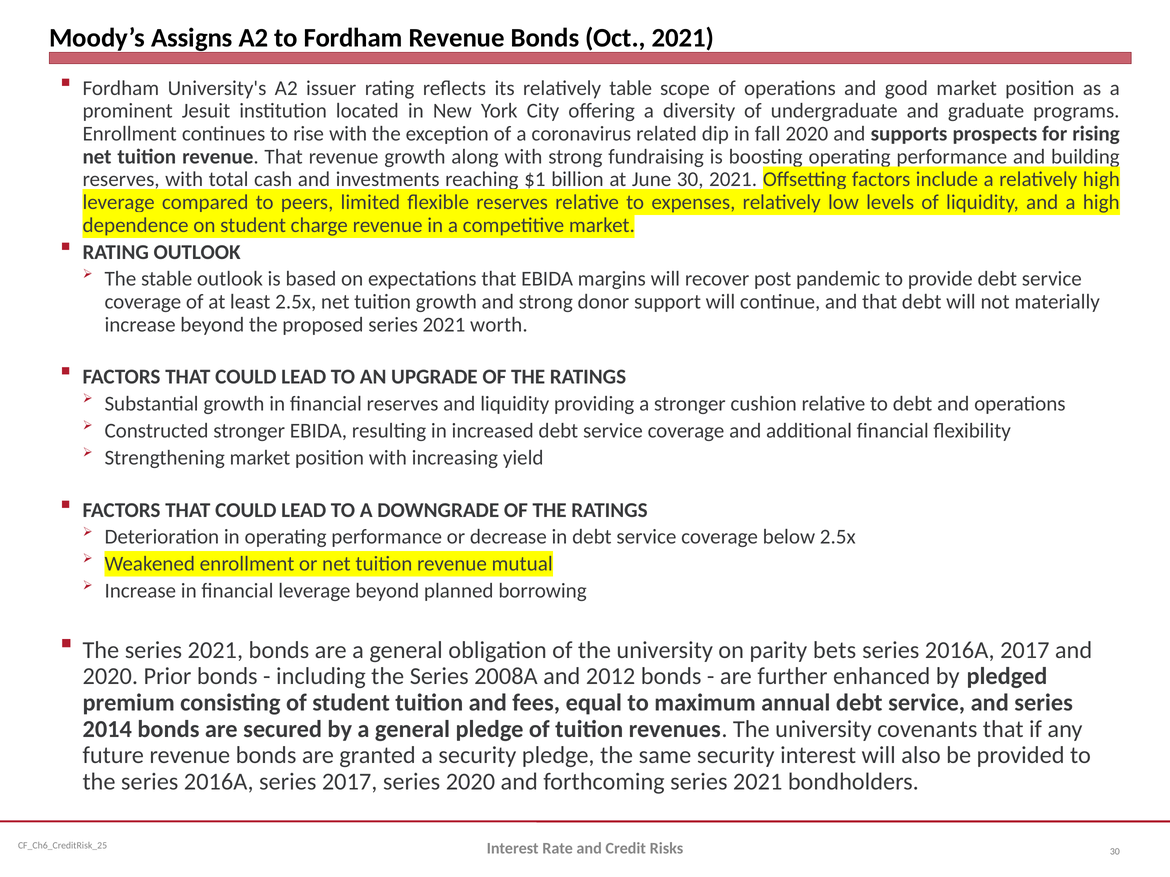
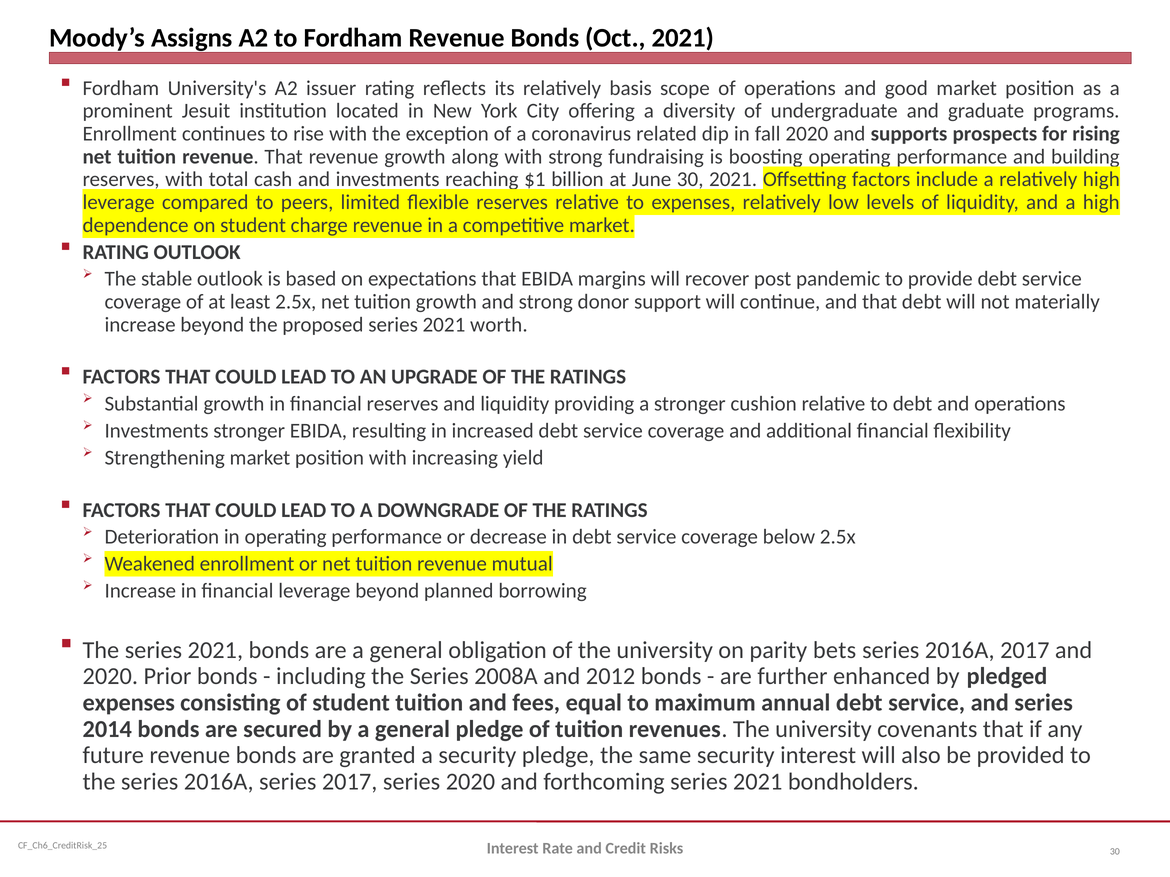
table: table -> basis
Constructed at (157, 431): Constructed -> Investments
premium at (129, 703): premium -> expenses
